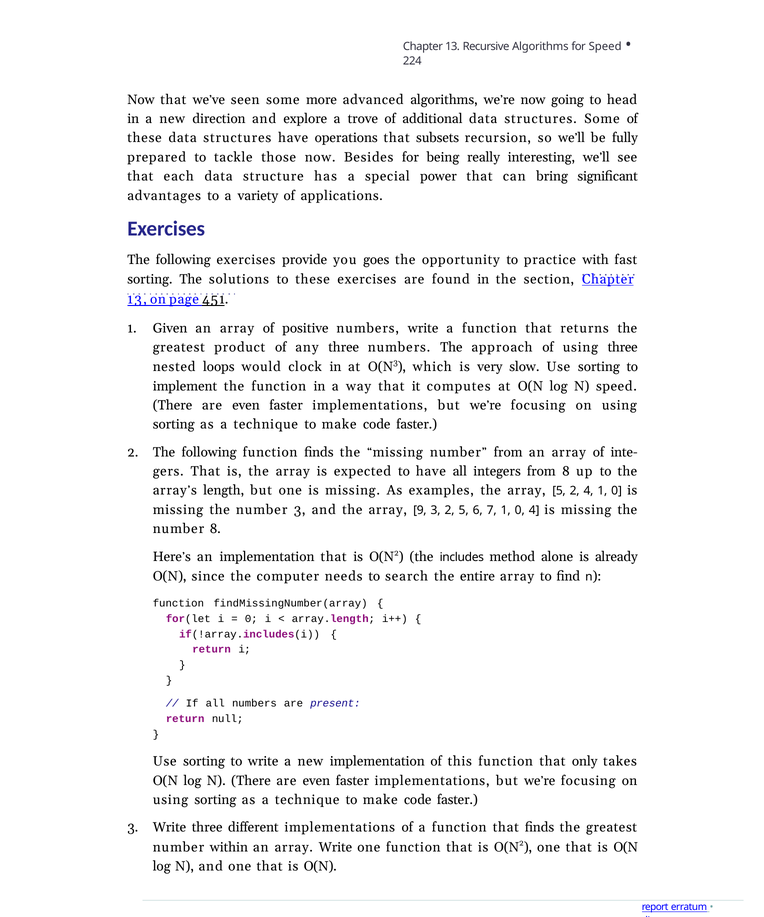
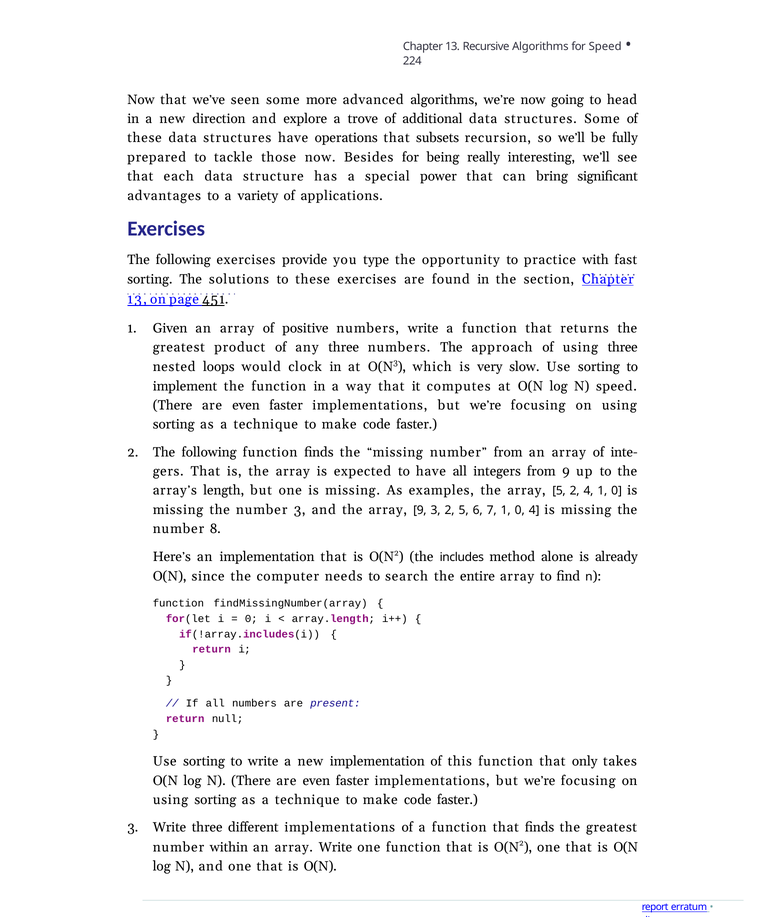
goes: goes -> type
from 8: 8 -> 9
